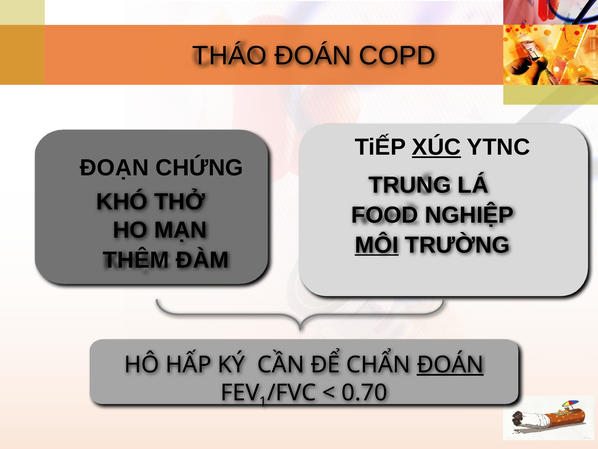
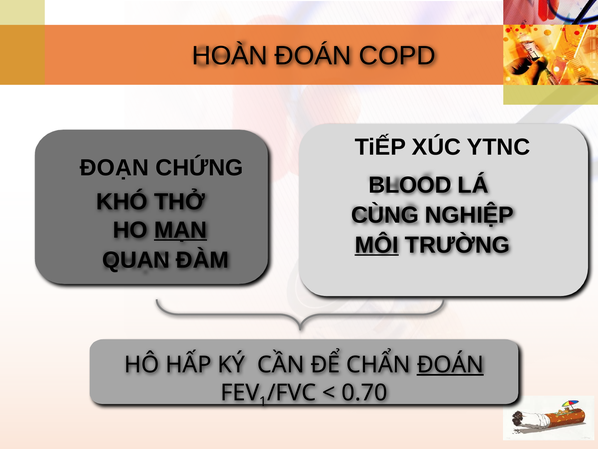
THÁO: THÁO -> HOÀN
XÚC underline: present -> none
TRUNG: TRUNG -> BLOOD
FOOD: FOOD -> CÙNG
MẠN underline: none -> present
THÊM: THÊM -> QUAN
